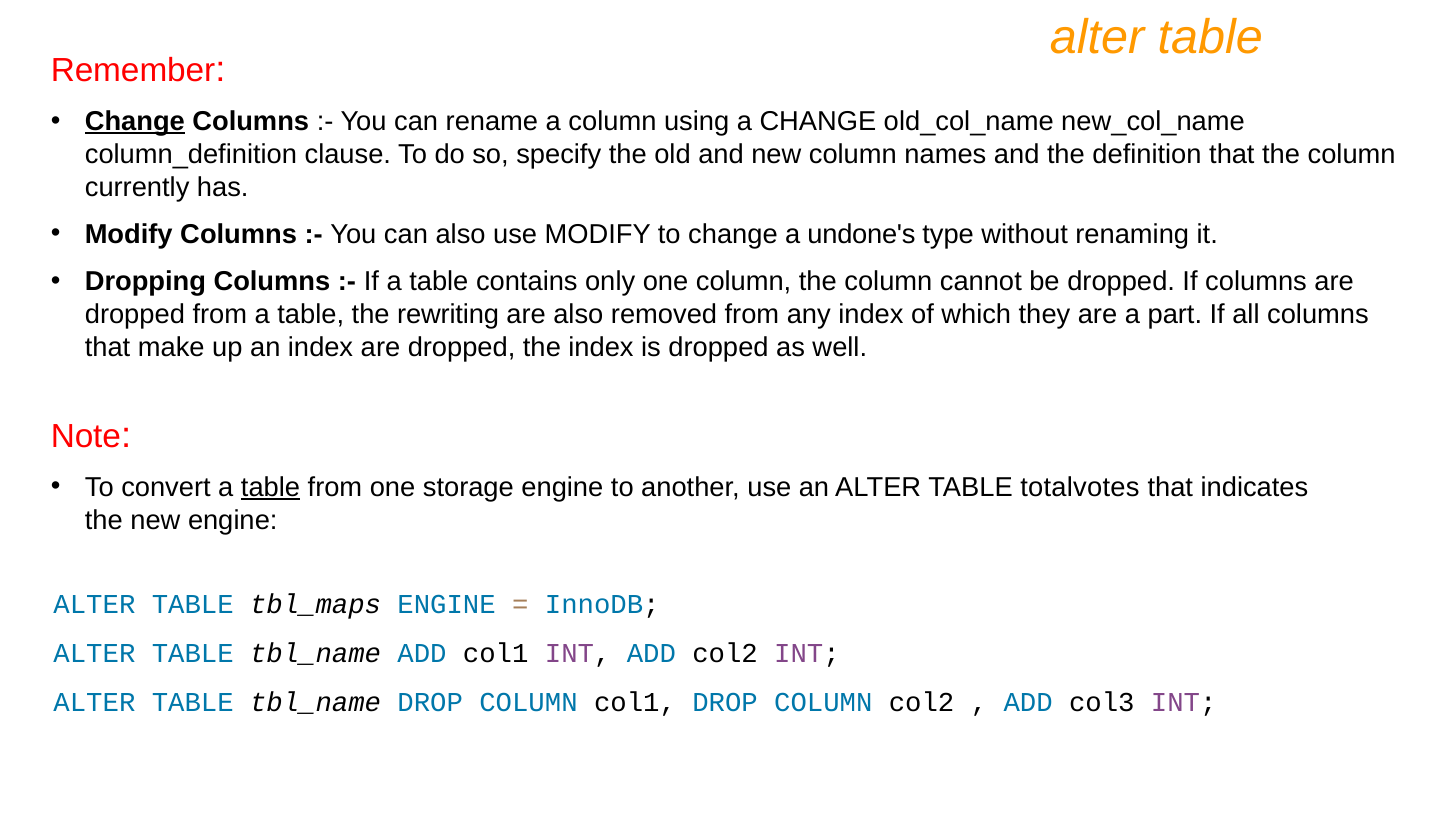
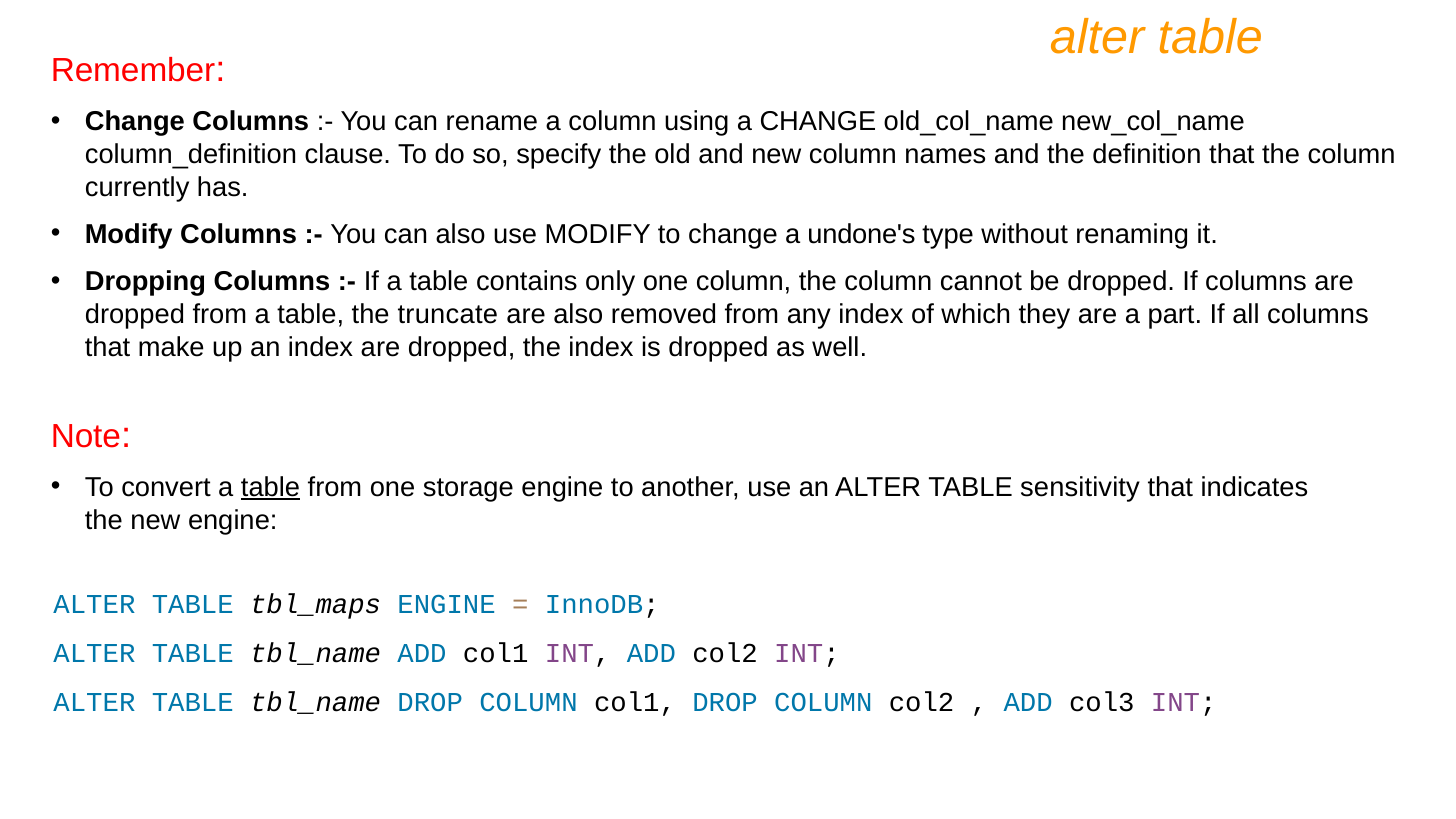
Change at (135, 122) underline: present -> none
rewriting: rewriting -> truncate
totalvotes: totalvotes -> sensitivity
